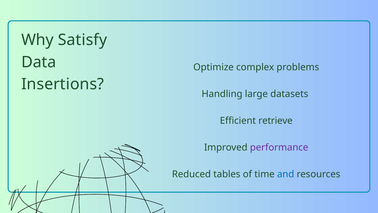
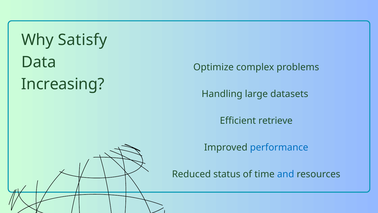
Insertions: Insertions -> Increasing
performance colour: purple -> blue
tables: tables -> status
